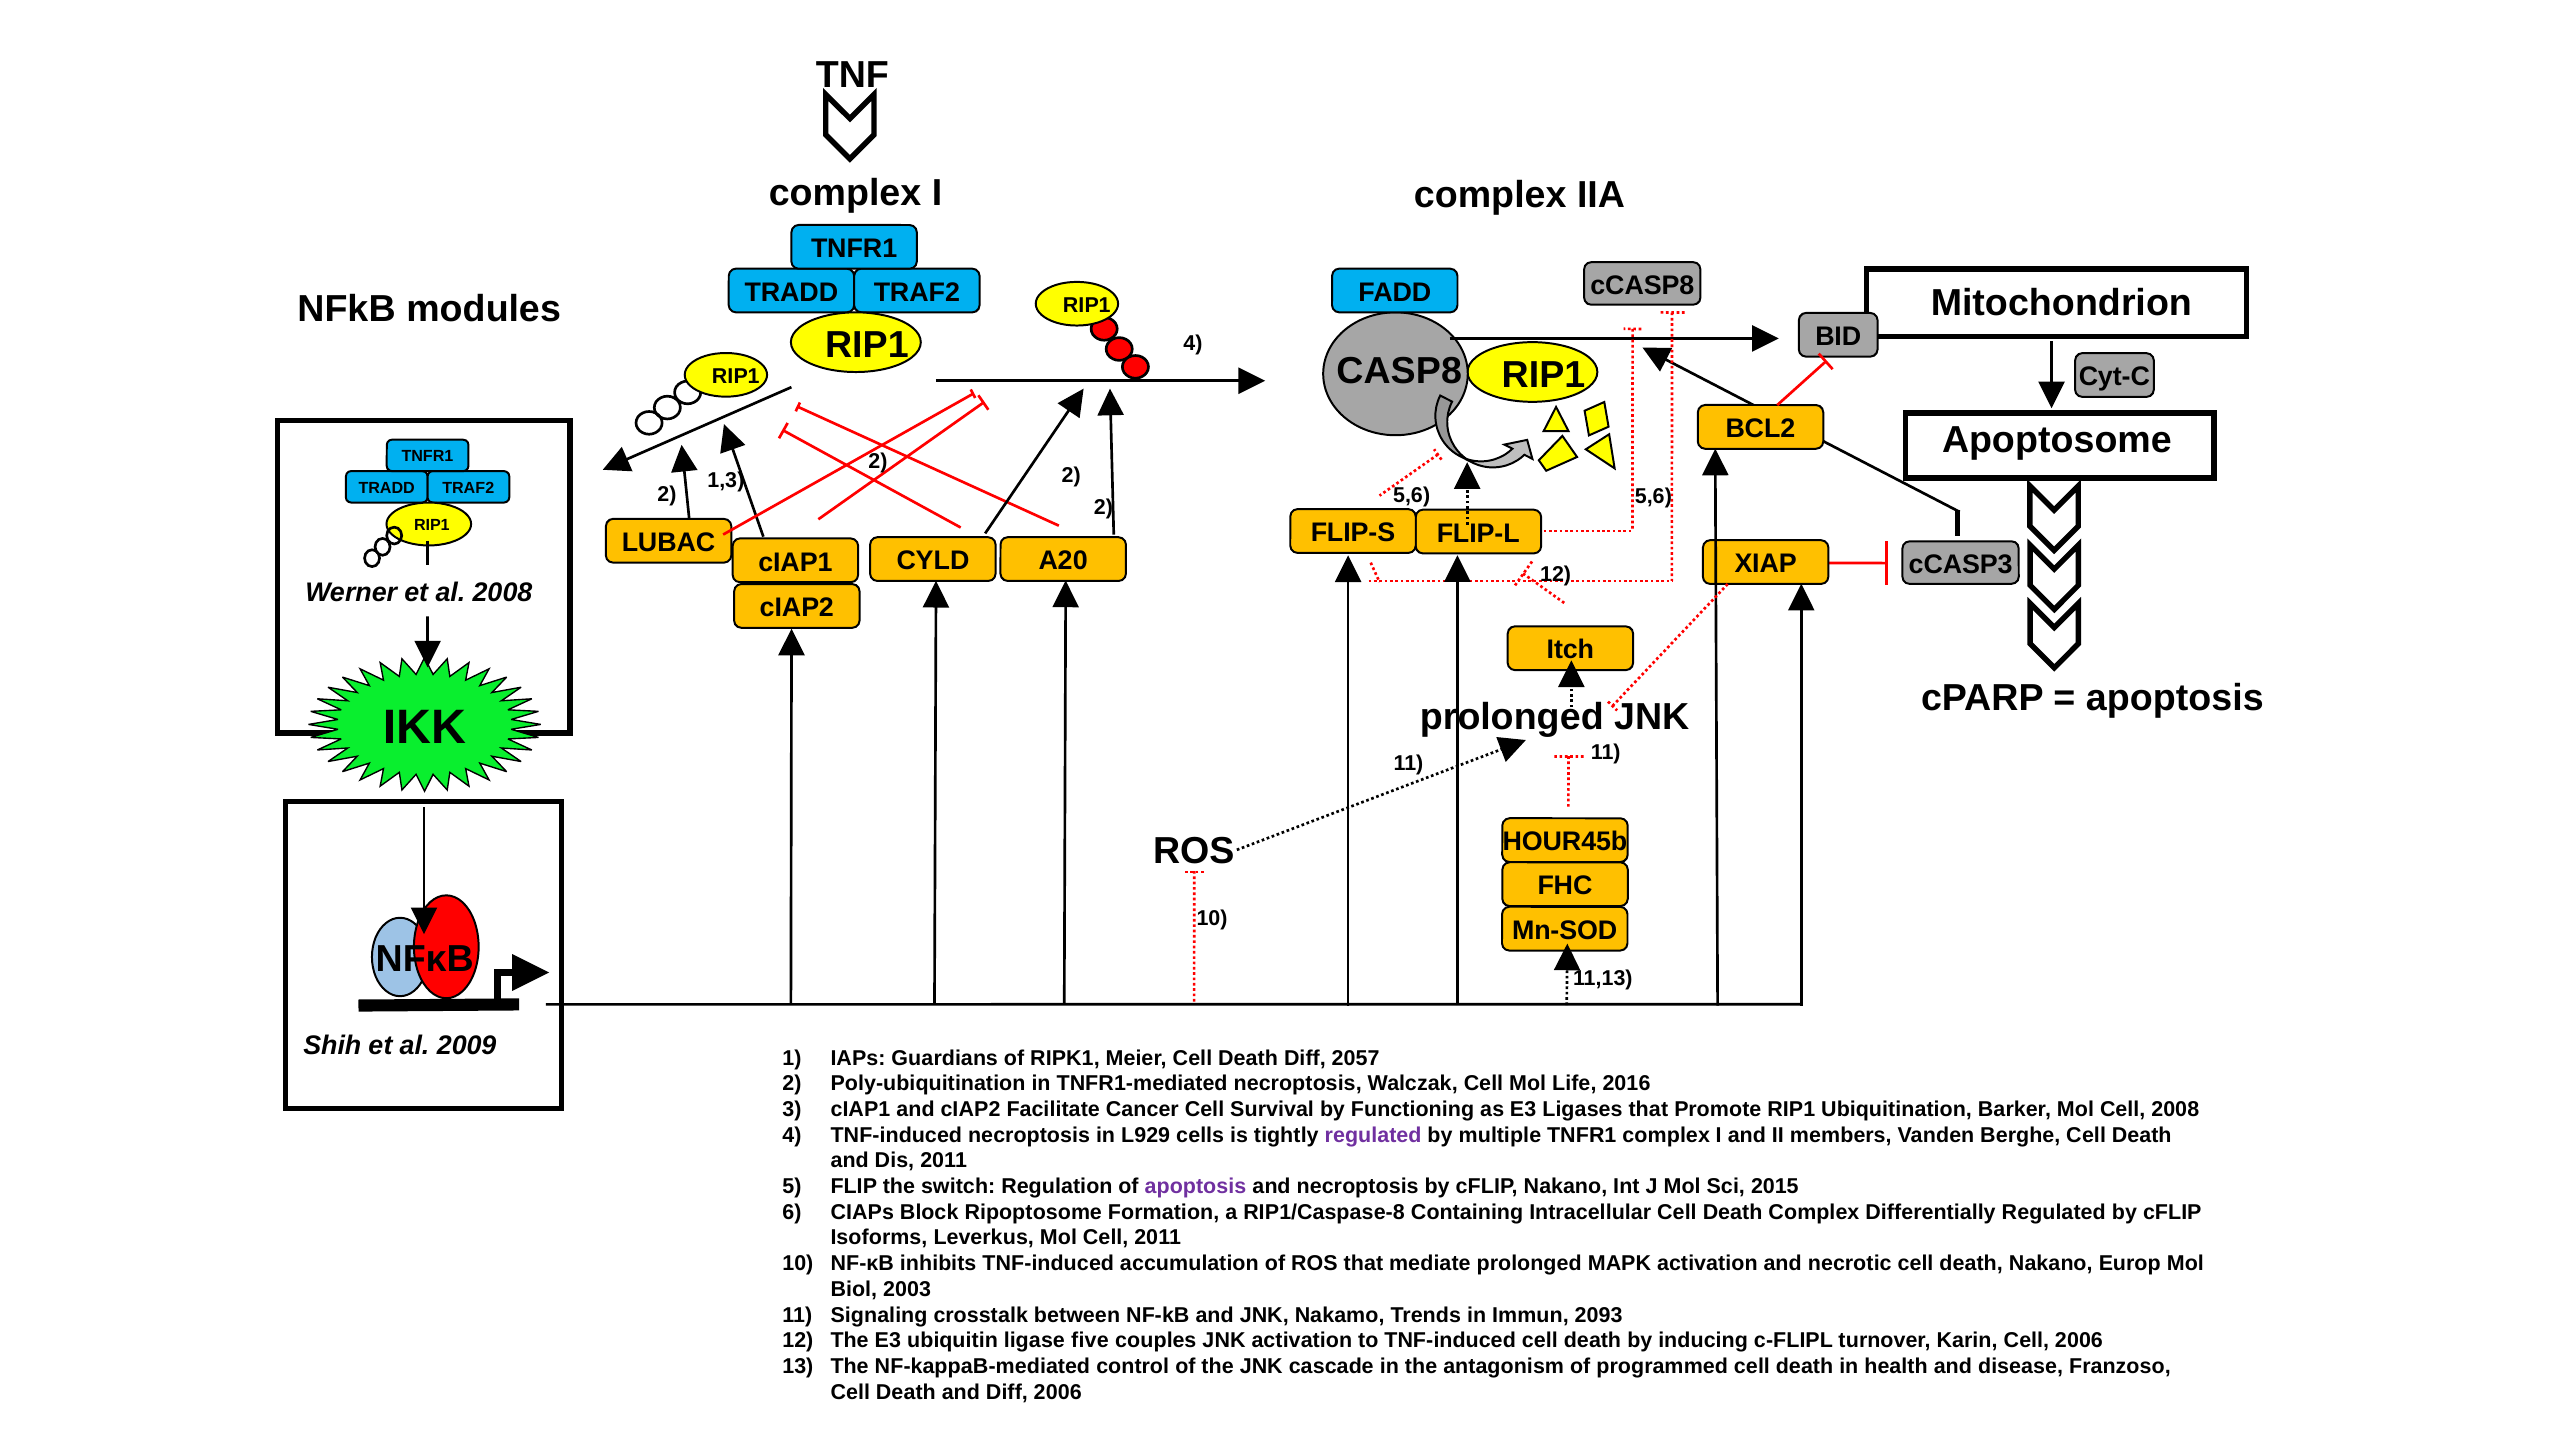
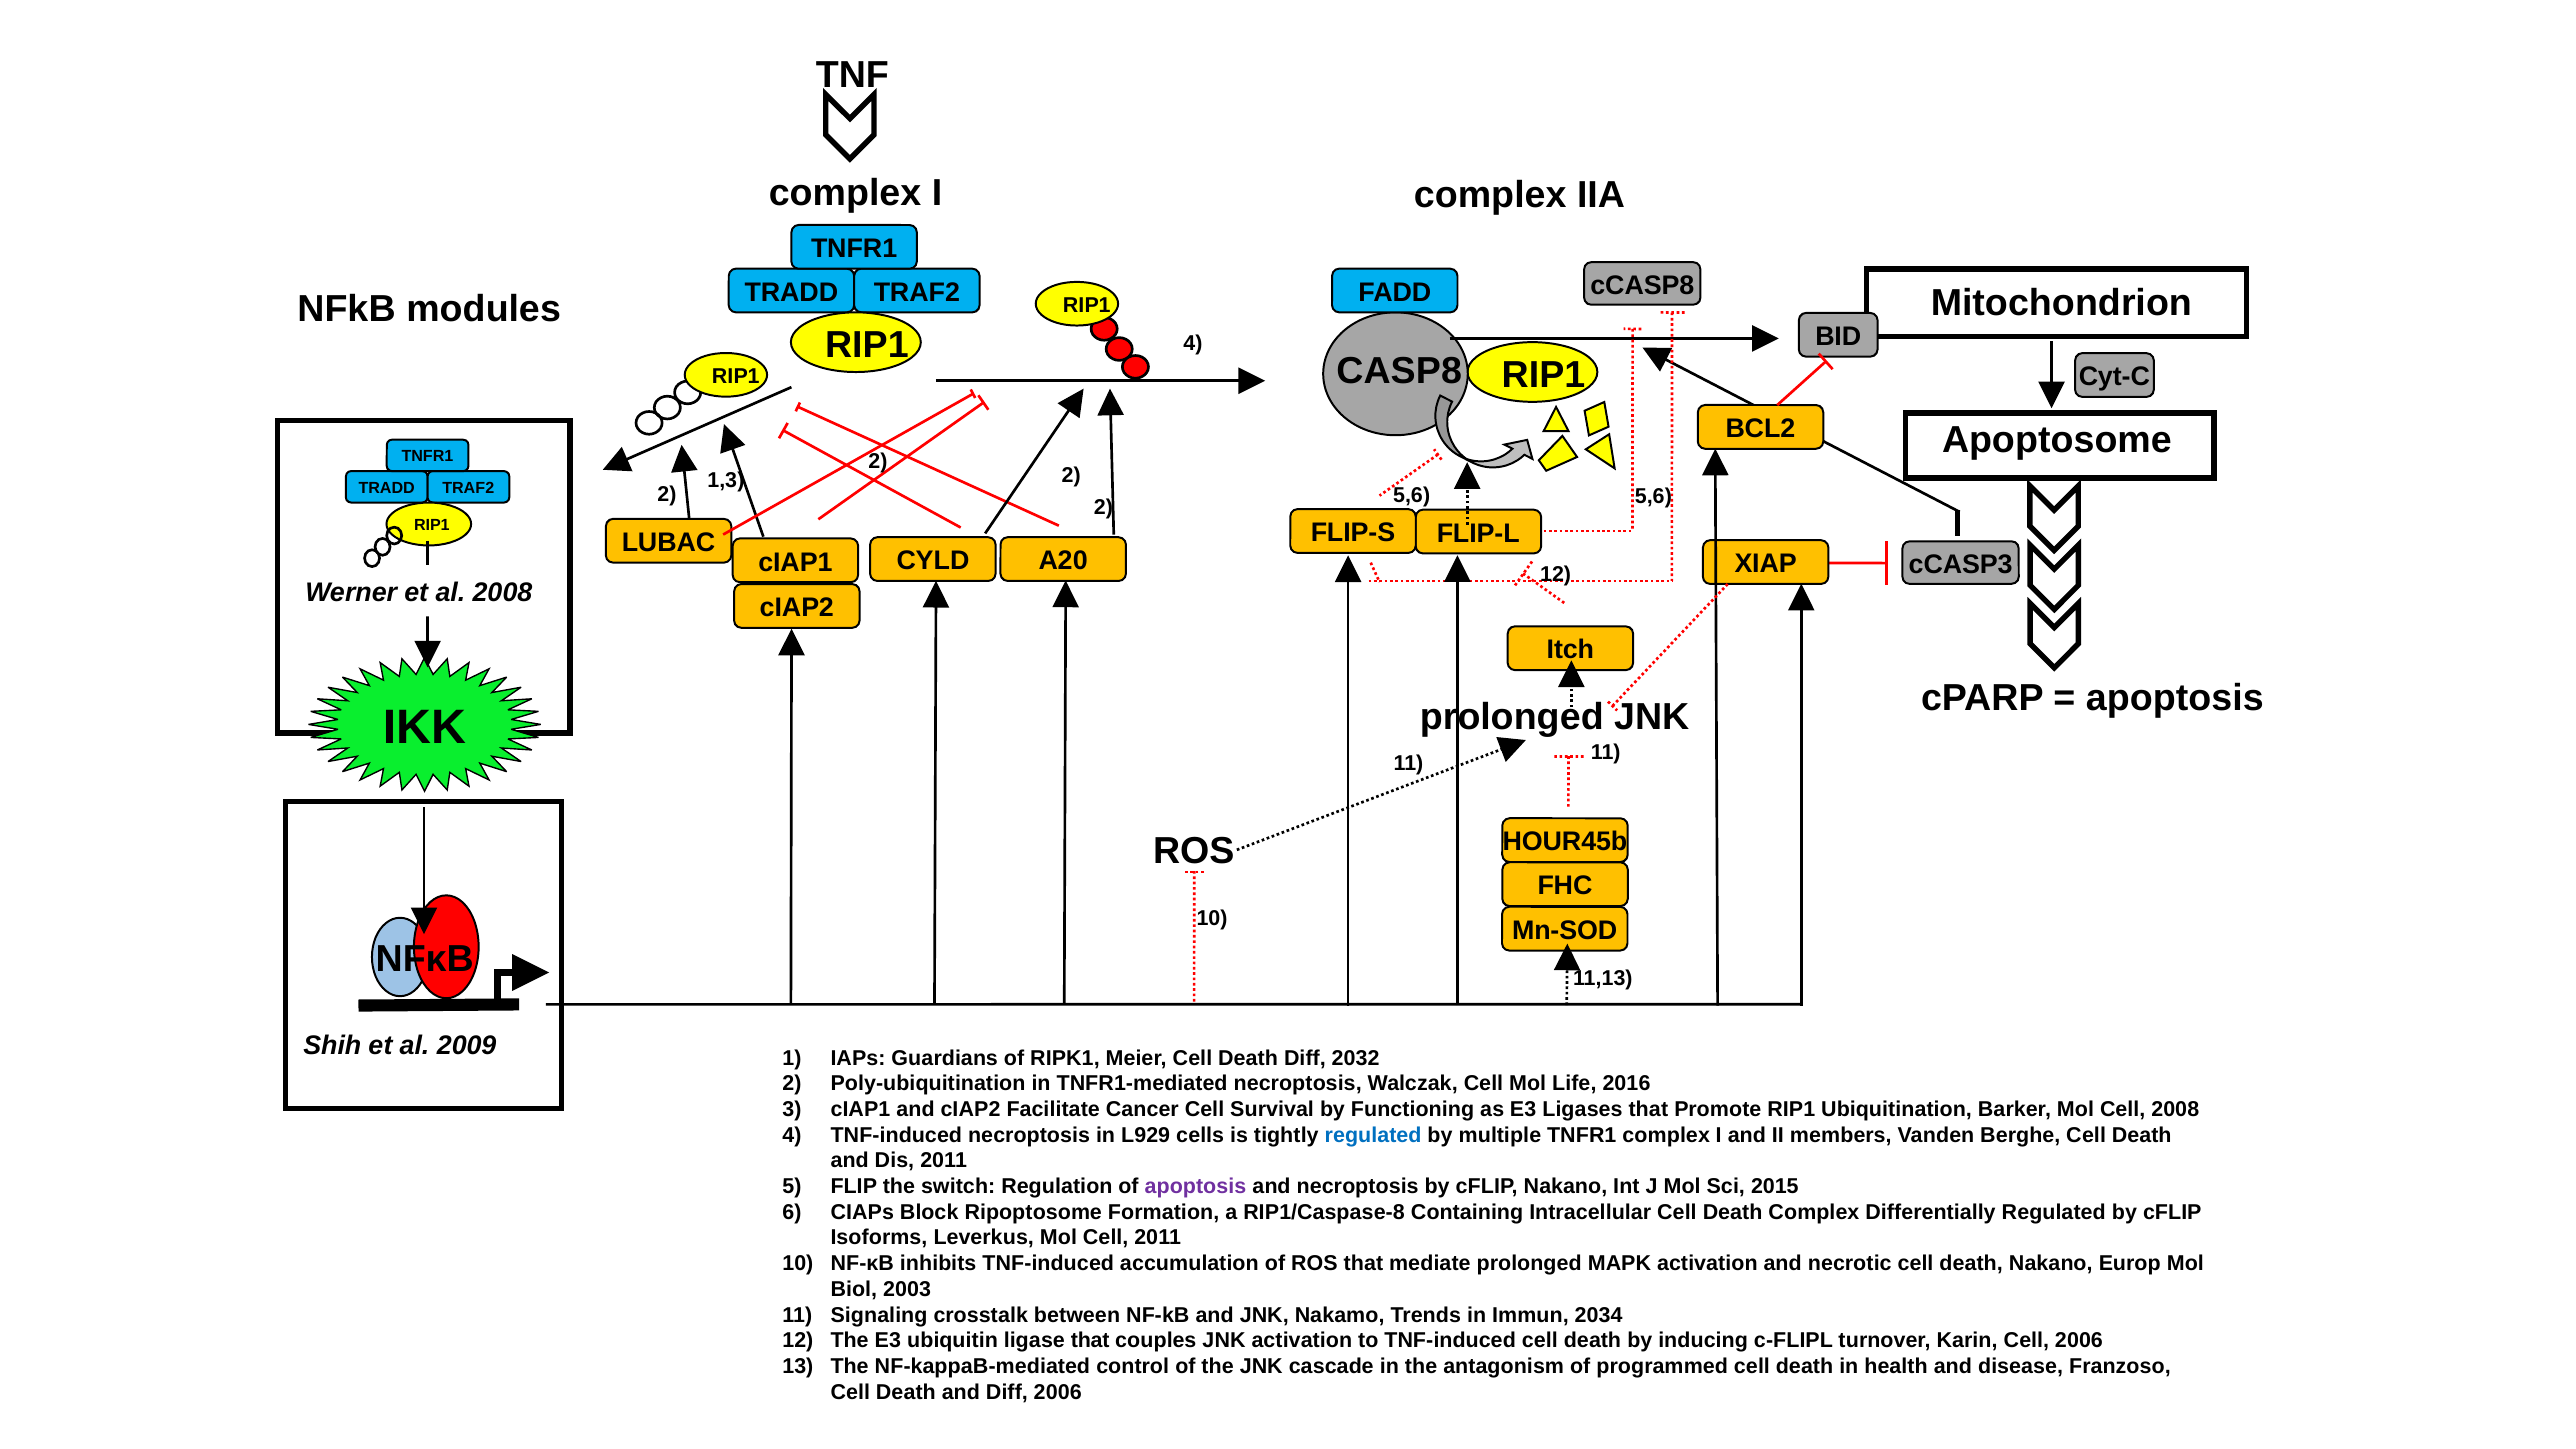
2057: 2057 -> 2032
regulated at (1373, 1135) colour: purple -> blue
2093: 2093 -> 2034
ligase five: five -> that
